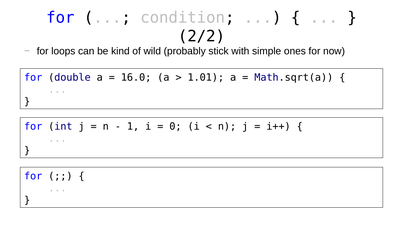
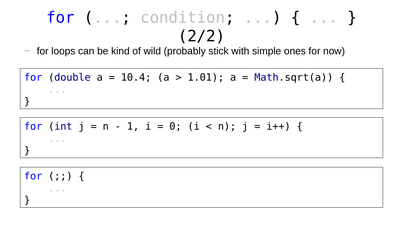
16.0: 16.0 -> 10.4
